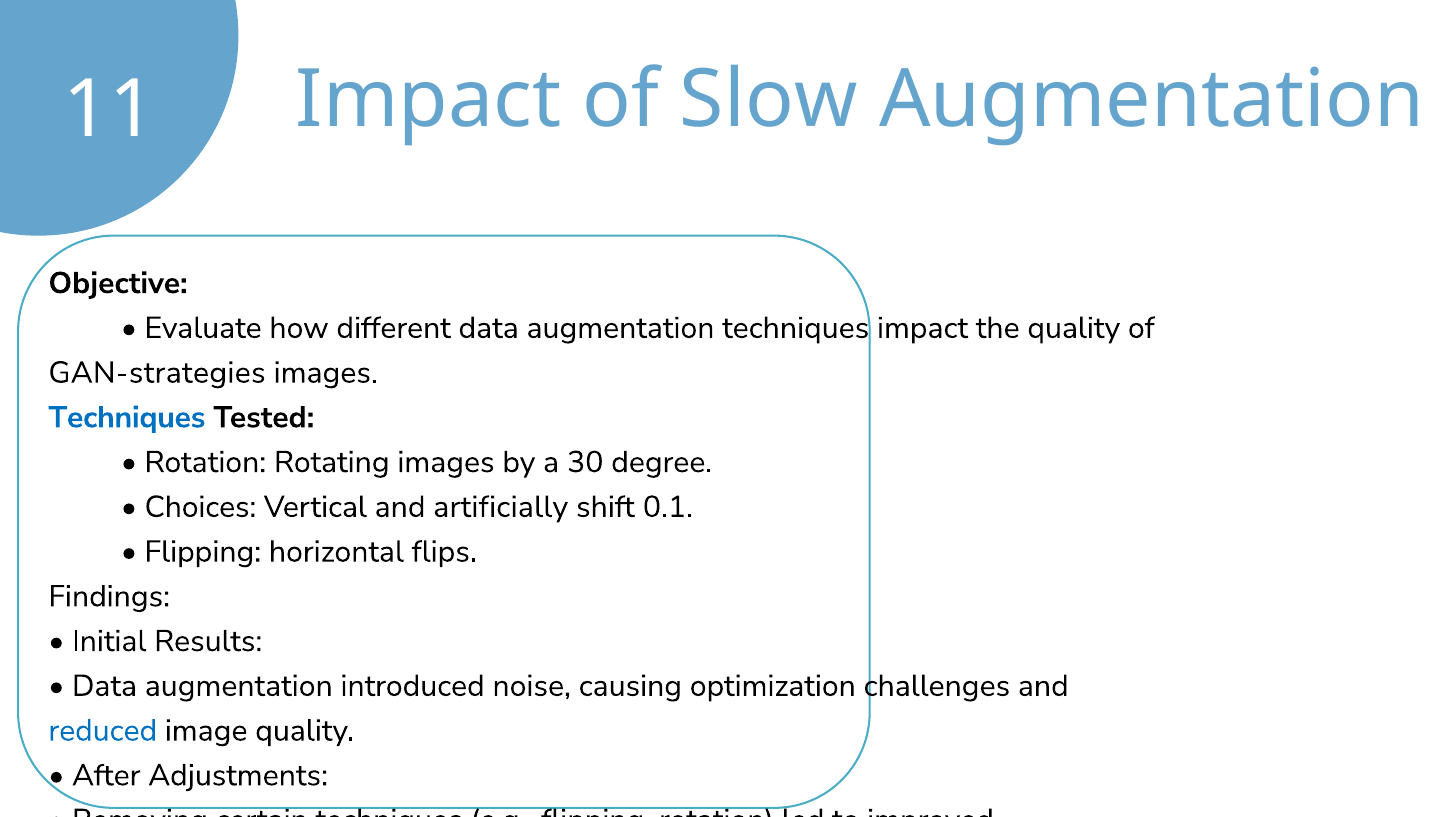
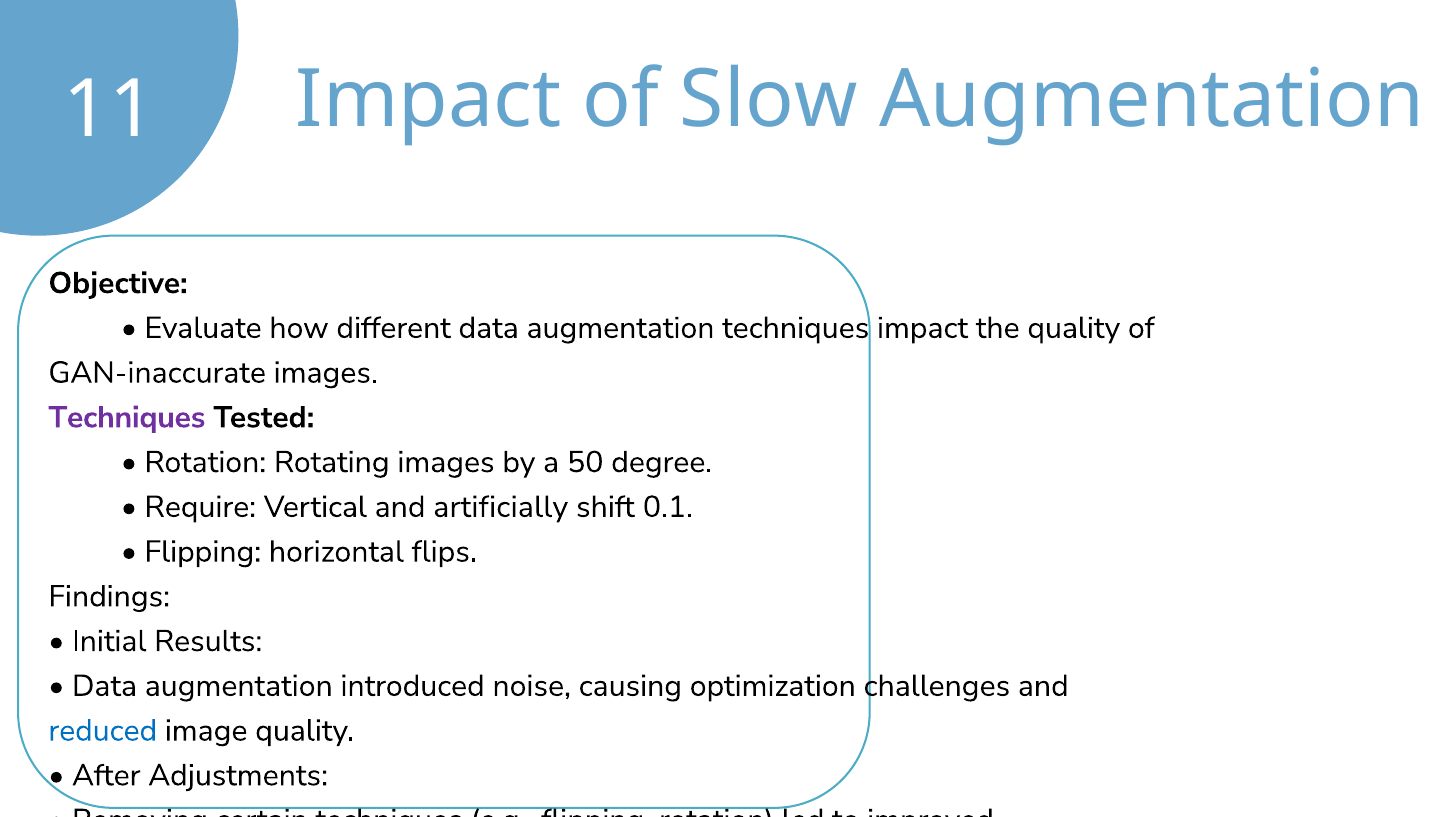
GAN-strategies: GAN-strategies -> GAN-inaccurate
Techniques at (127, 417) colour: blue -> purple
30: 30 -> 50
Choices: Choices -> Require
